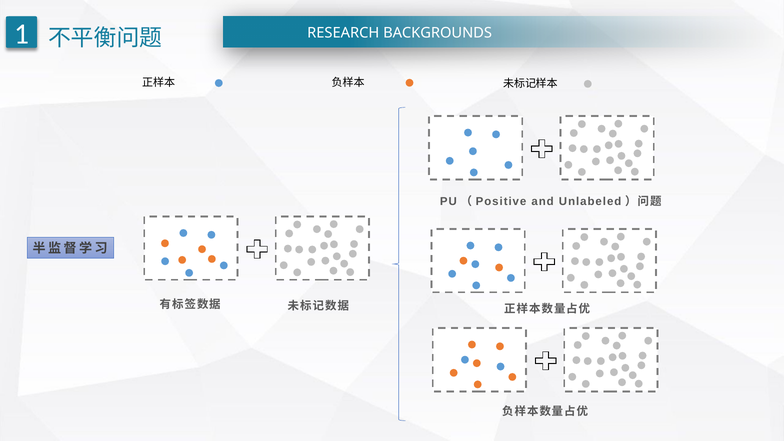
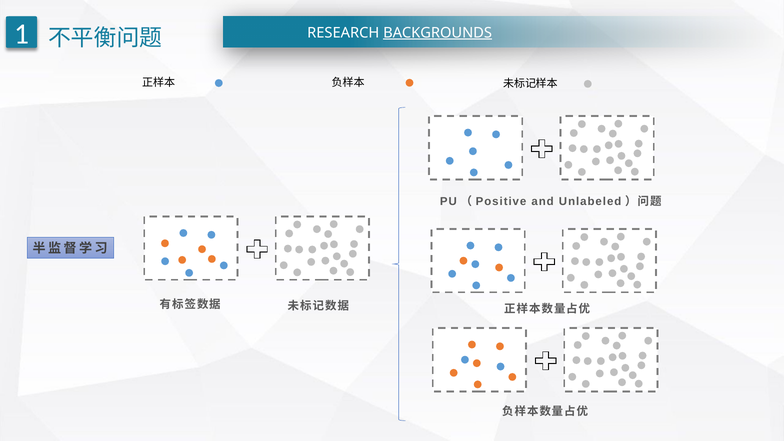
BACKGROUNDS underline: none -> present
